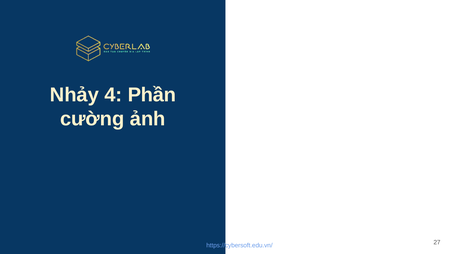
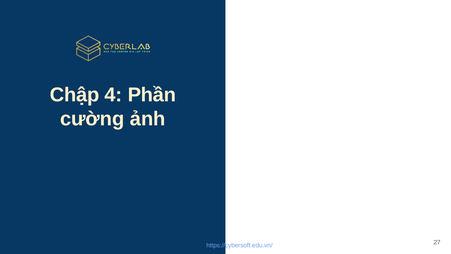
Nhảy: Nhảy -> Chập
